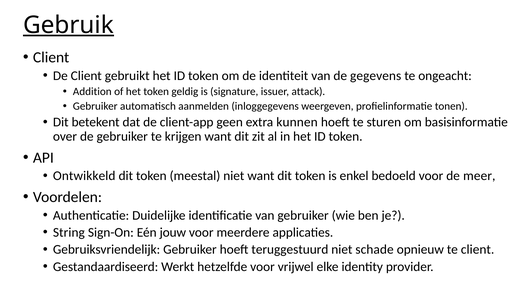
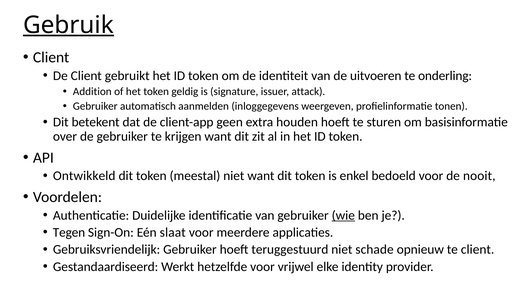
gegevens: gegevens -> uitvoeren
ongeacht: ongeacht -> onderling
kunnen: kunnen -> houden
meer: meer -> nooit
wie underline: none -> present
String: String -> Tegen
jouw: jouw -> slaat
